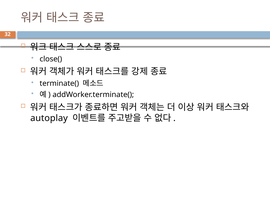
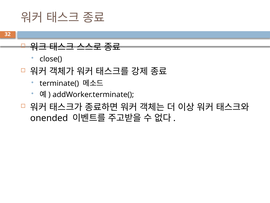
autoplay: autoplay -> onended
